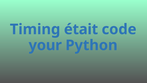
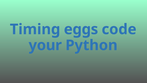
était: était -> eggs
